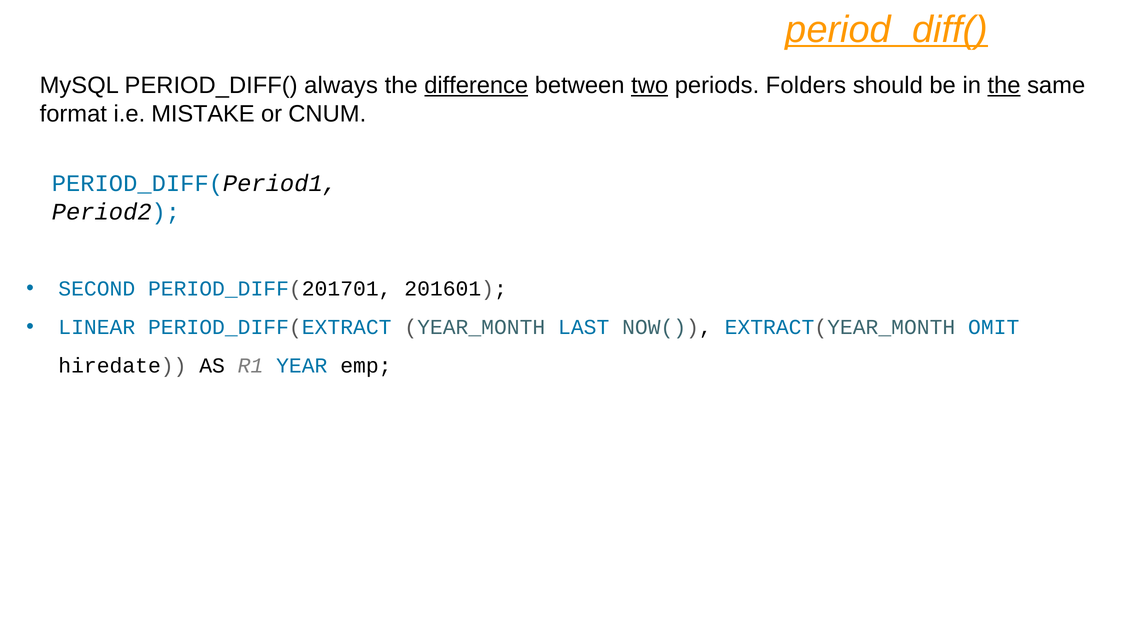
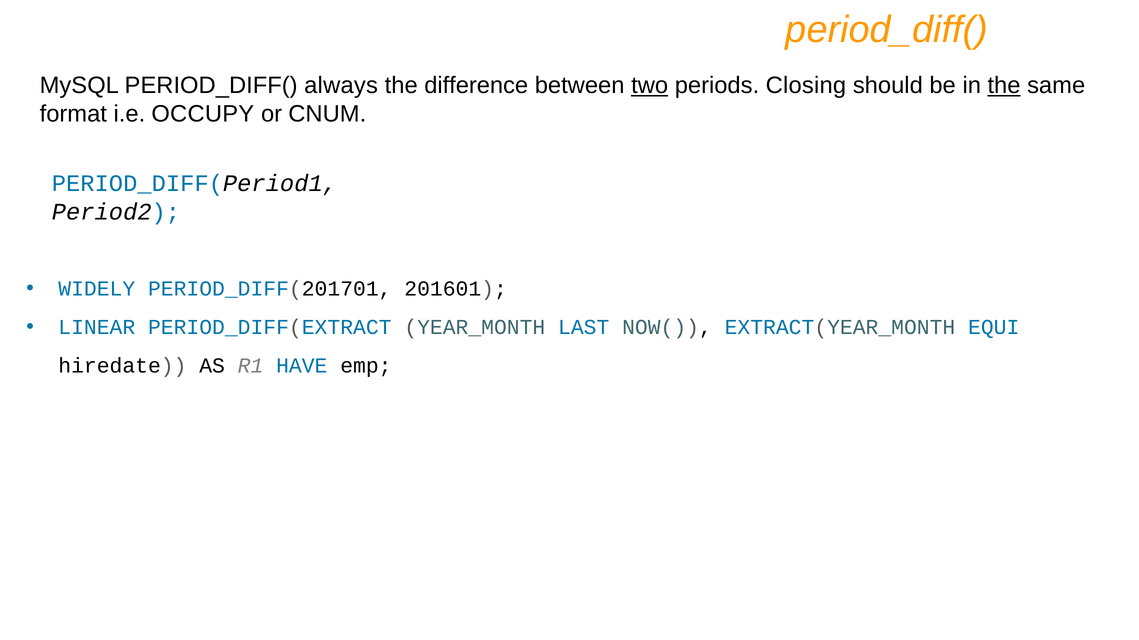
period_diff( at (887, 30) underline: present -> none
difference underline: present -> none
Folders: Folders -> Closing
MISTAKE: MISTAKE -> OCCUPY
SECOND: SECOND -> WIDELY
OMIT: OMIT -> EQUI
YEAR: YEAR -> HAVE
